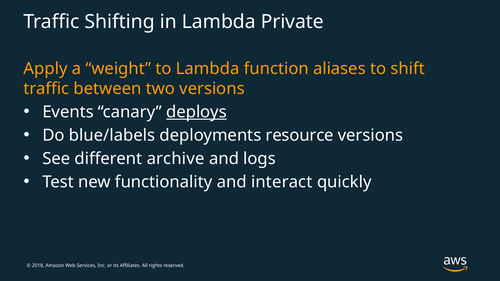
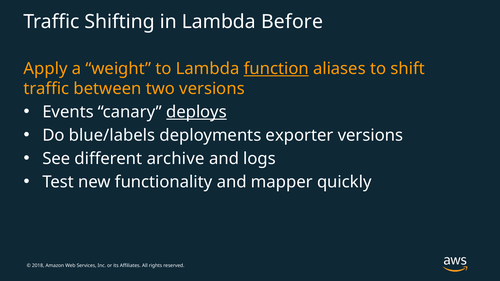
Private: Private -> Before
function underline: none -> present
resource: resource -> exporter
interact: interact -> mapper
